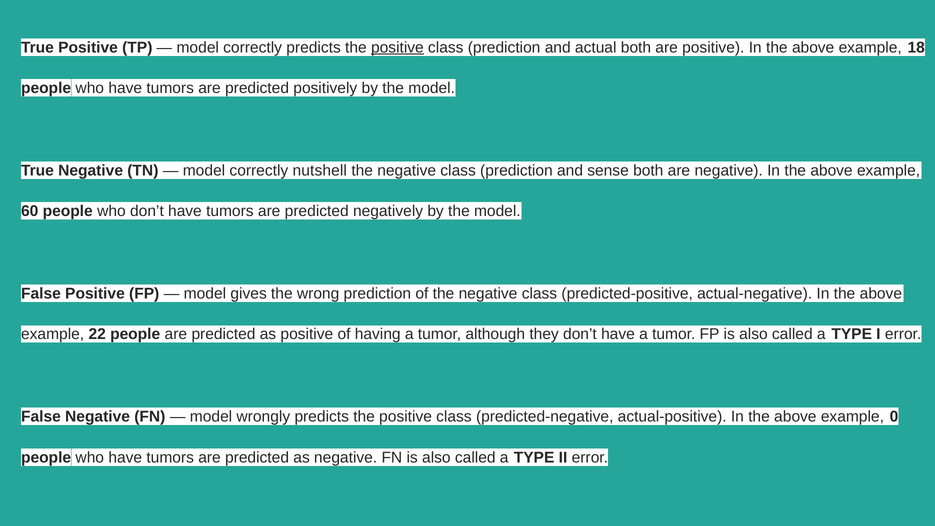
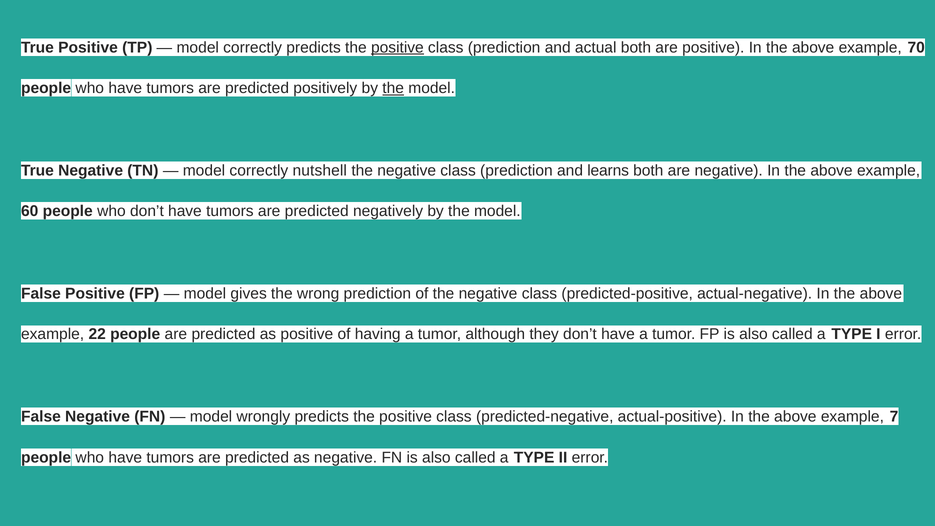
18: 18 -> 70
the at (393, 88) underline: none -> present
sense: sense -> learns
0: 0 -> 7
